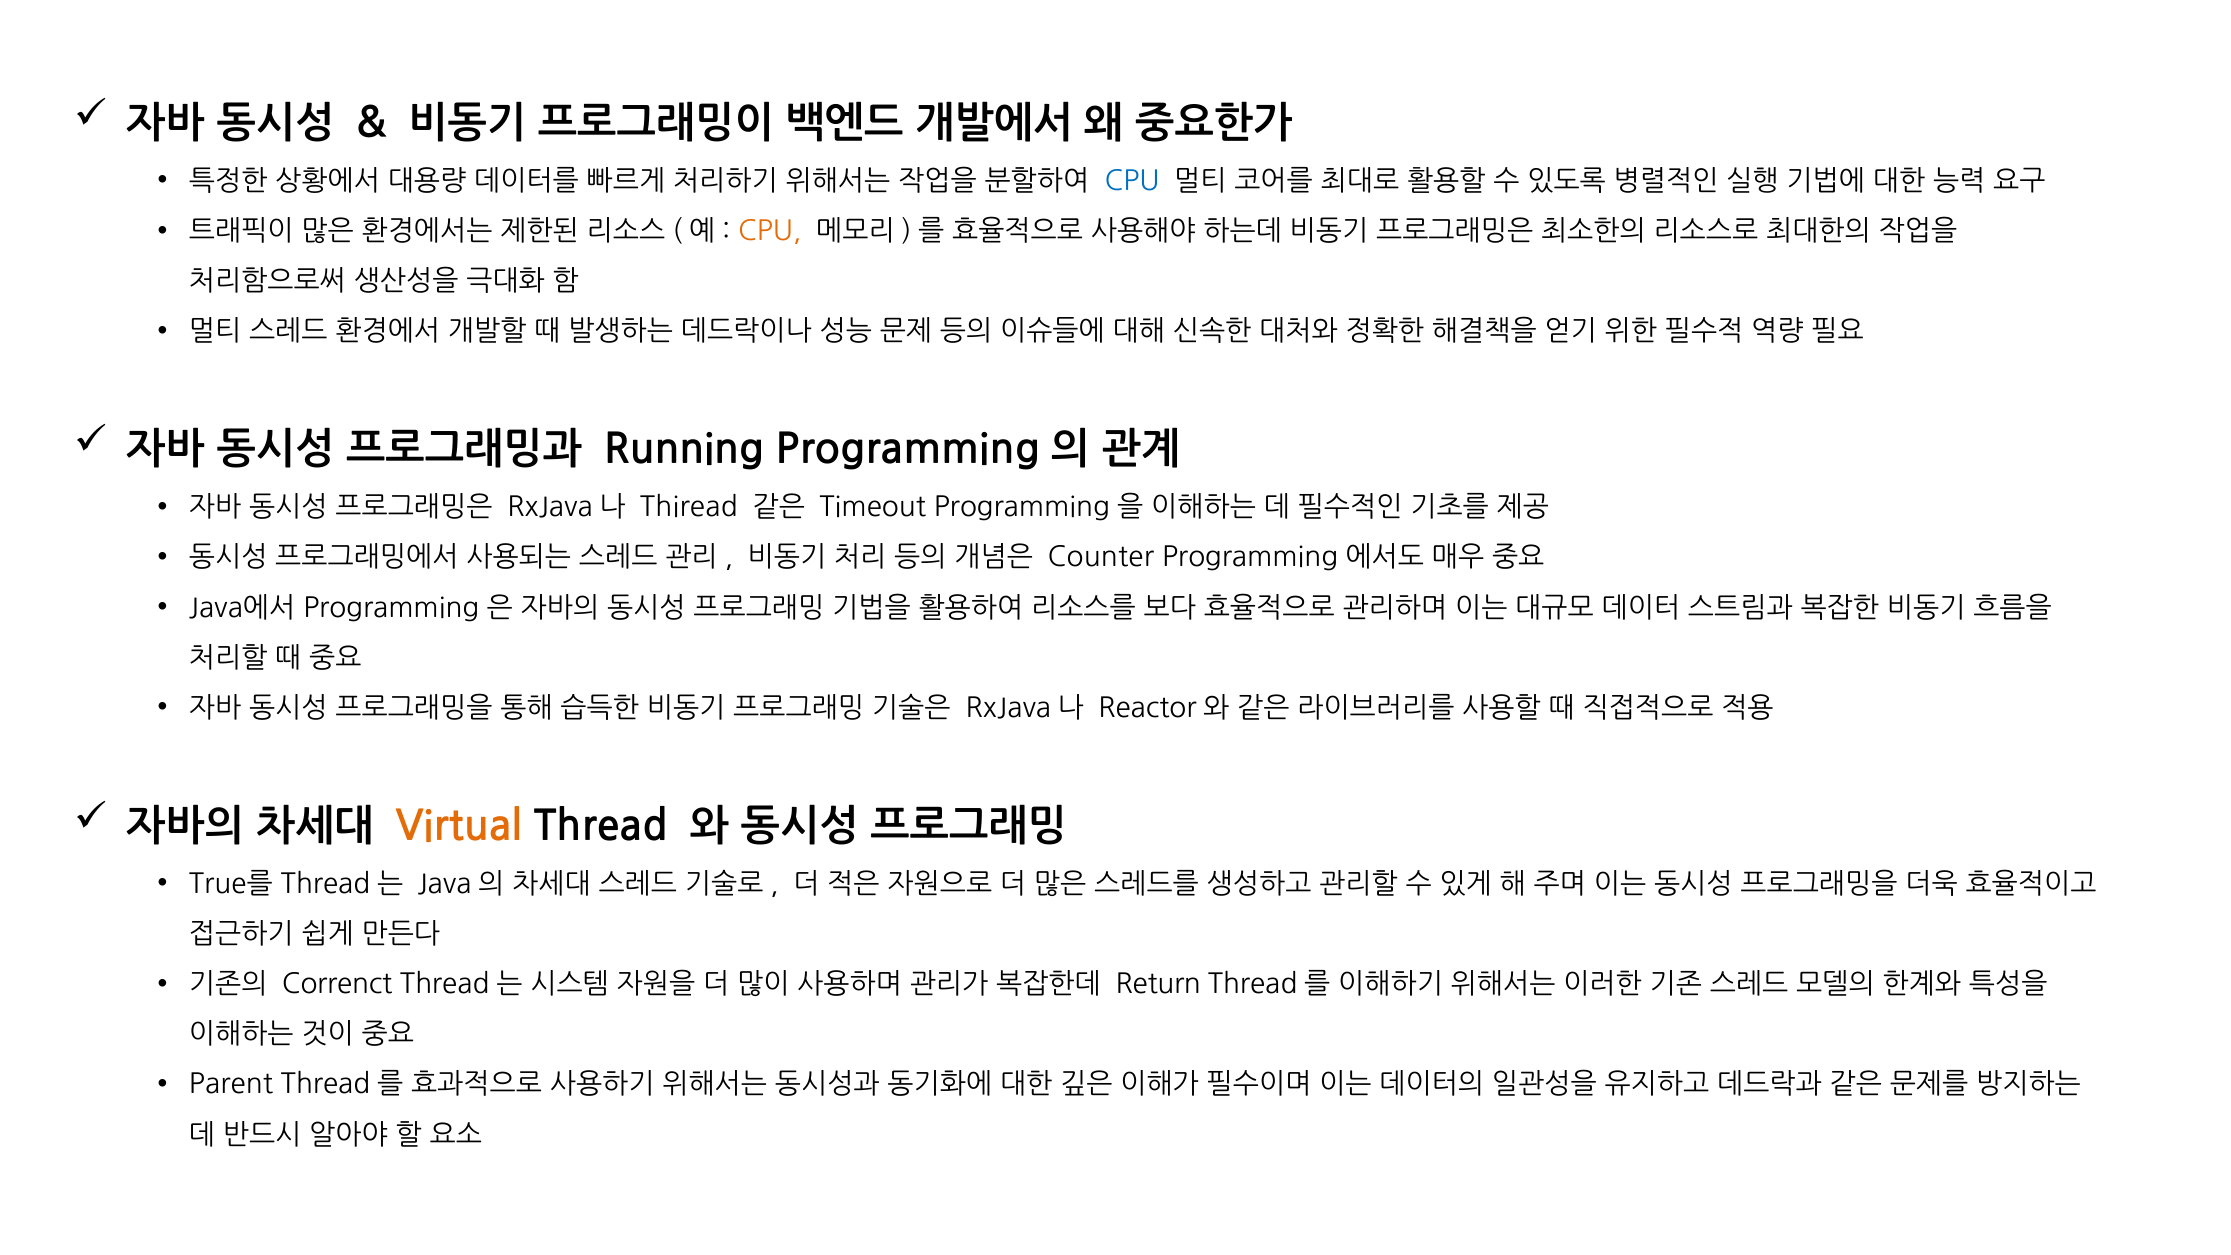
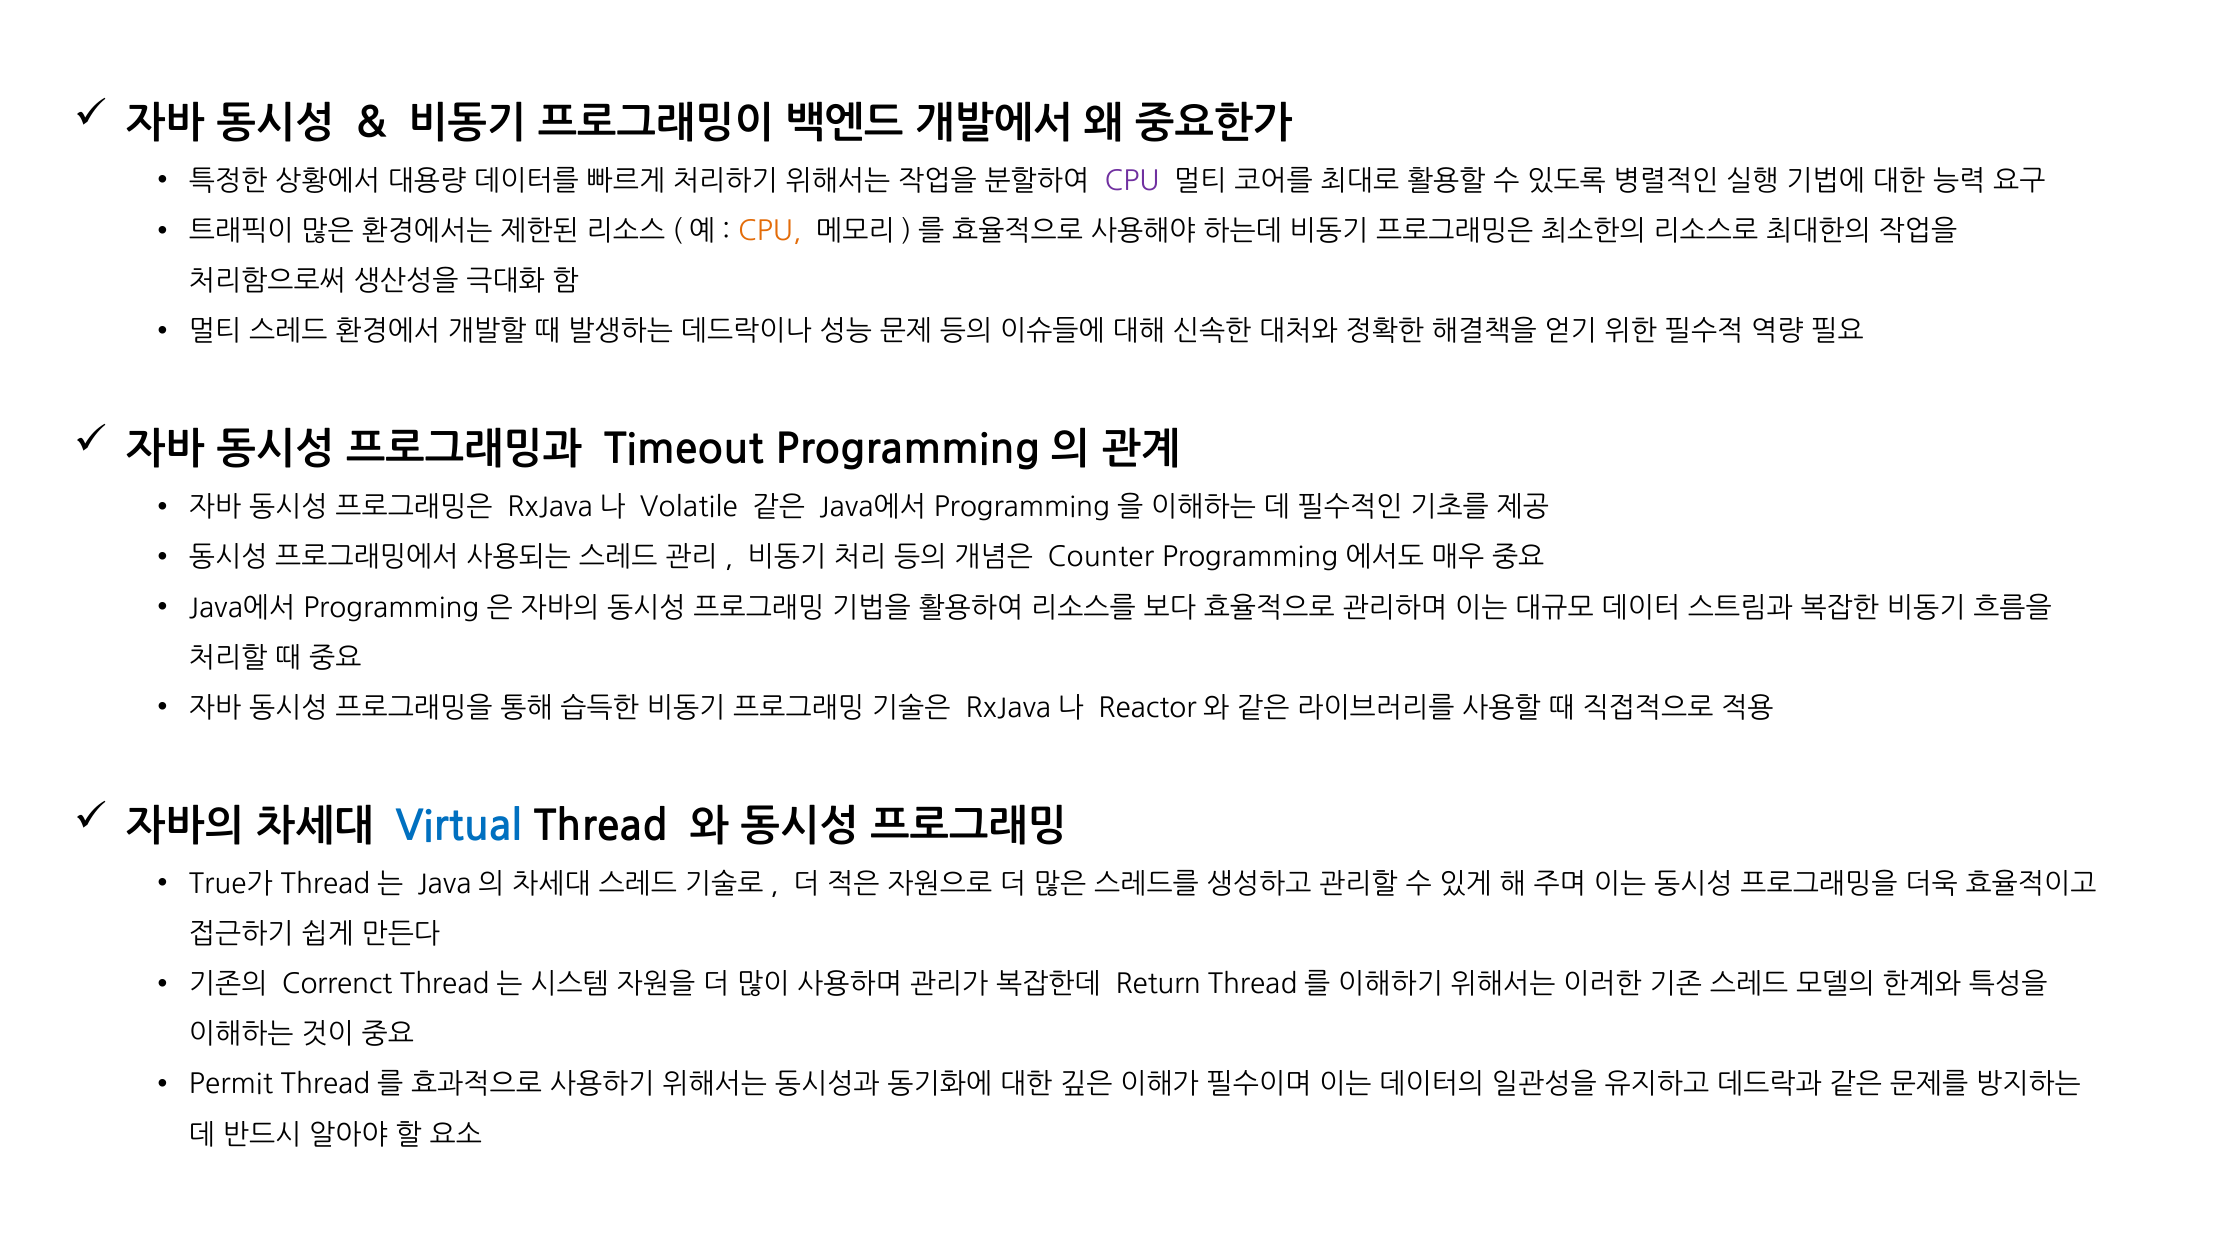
CPU at (1132, 181) colour: blue -> purple
Running: Running -> Timeout
Thiread: Thiread -> Volatile
Timeout at (873, 507): Timeout -> Java에서
Virtual colour: orange -> blue
True를: True를 -> True가
Parent: Parent -> Permit
